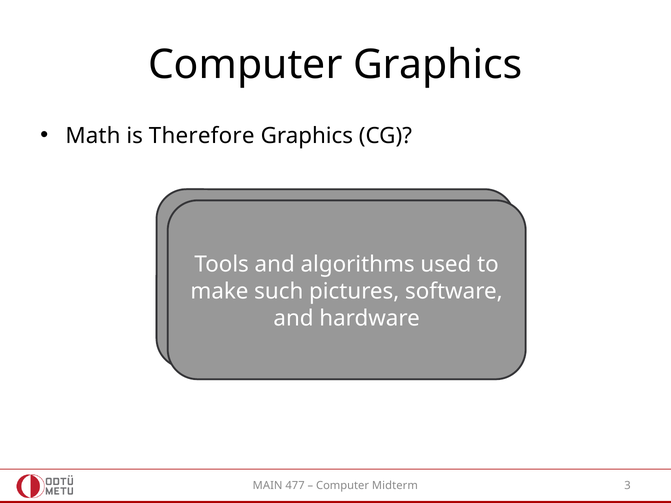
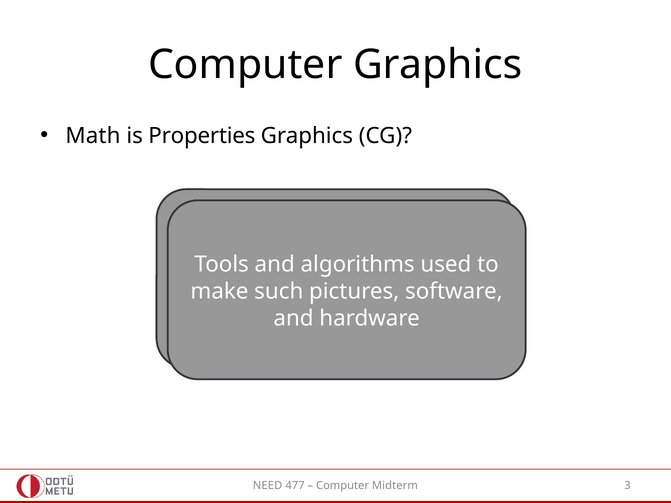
Therefore: Therefore -> Properties
MAIN: MAIN -> NEED
